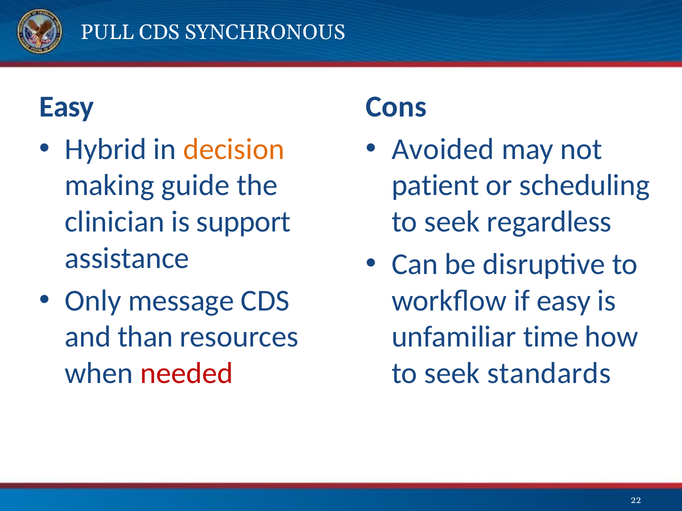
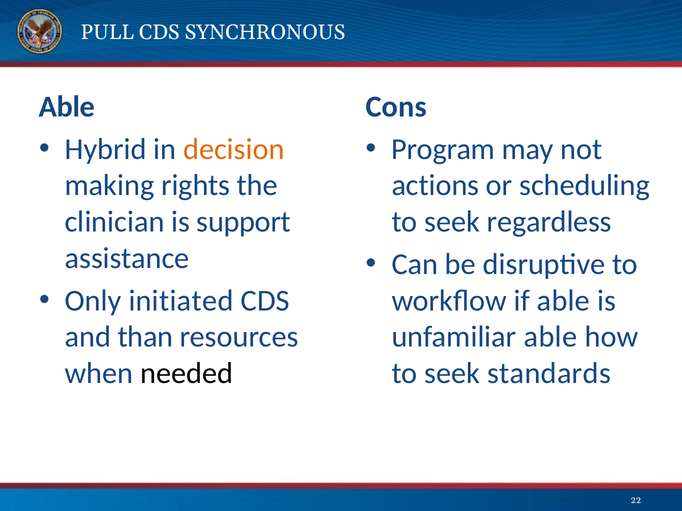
Easy at (67, 107): Easy -> Able
Avoided: Avoided -> Program
guide: guide -> rights
patient: patient -> actions
message: message -> initiated
if easy: easy -> able
unfamiliar time: time -> able
needed colour: red -> black
